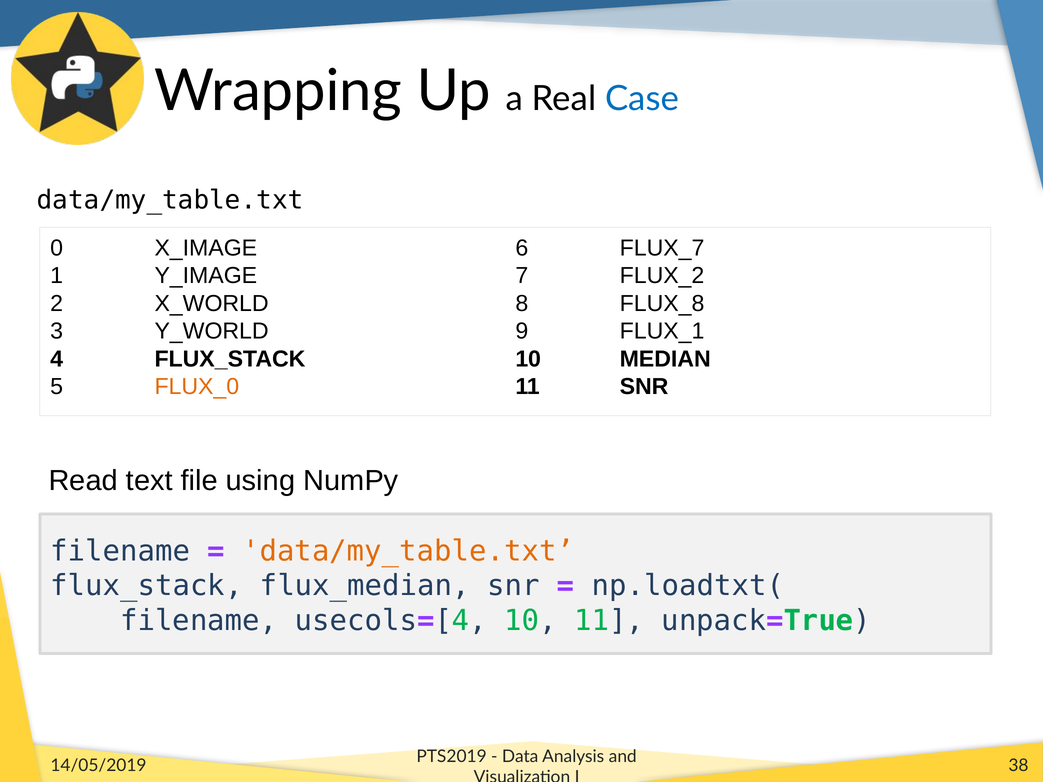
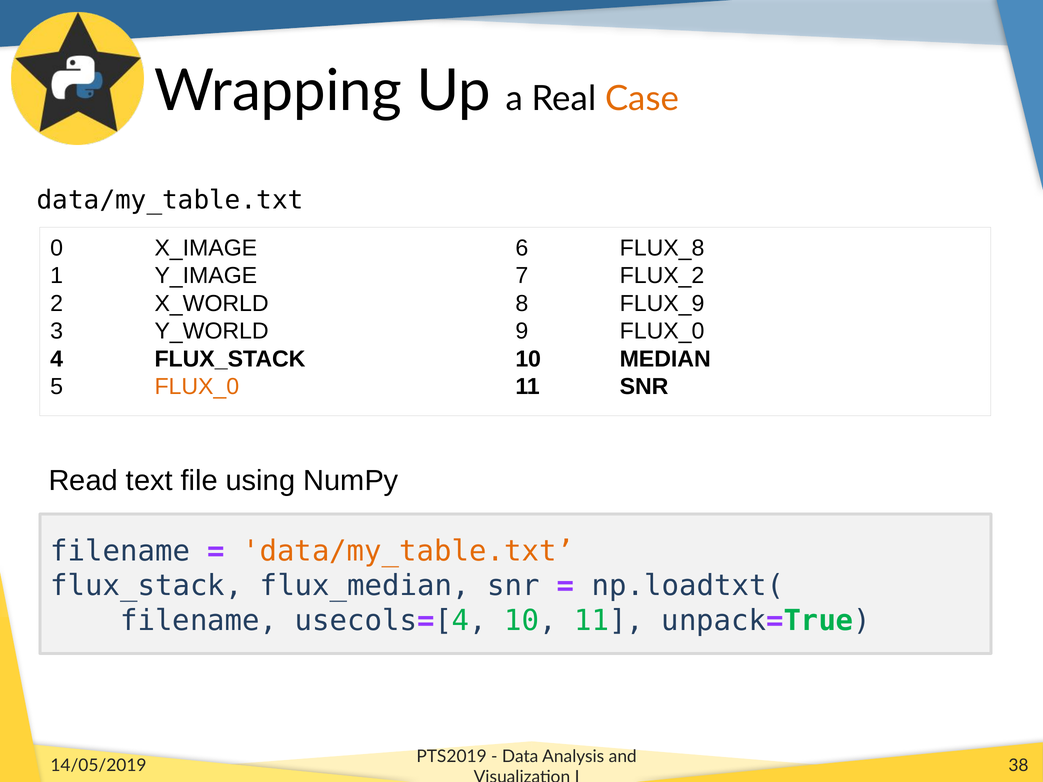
Case colour: blue -> orange
FLUX_7: FLUX_7 -> FLUX_8
FLUX_8: FLUX_8 -> FLUX_9
9 FLUX_1: FLUX_1 -> FLUX_0
